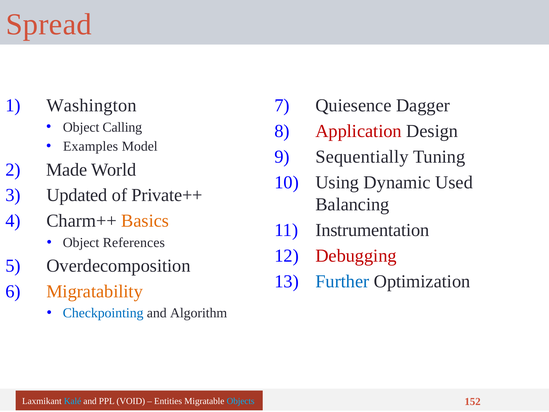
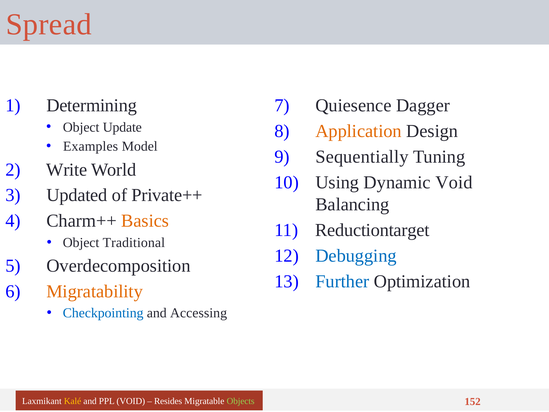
Washington: Washington -> Determining
Calling: Calling -> Update
Application colour: red -> orange
Made: Made -> Write
Dynamic Used: Used -> Void
Instrumentation: Instrumentation -> Reductiontarget
References: References -> Traditional
Debugging colour: red -> blue
Algorithm: Algorithm -> Accessing
Kalé colour: light blue -> yellow
Entities: Entities -> Resides
Objects colour: light blue -> light green
